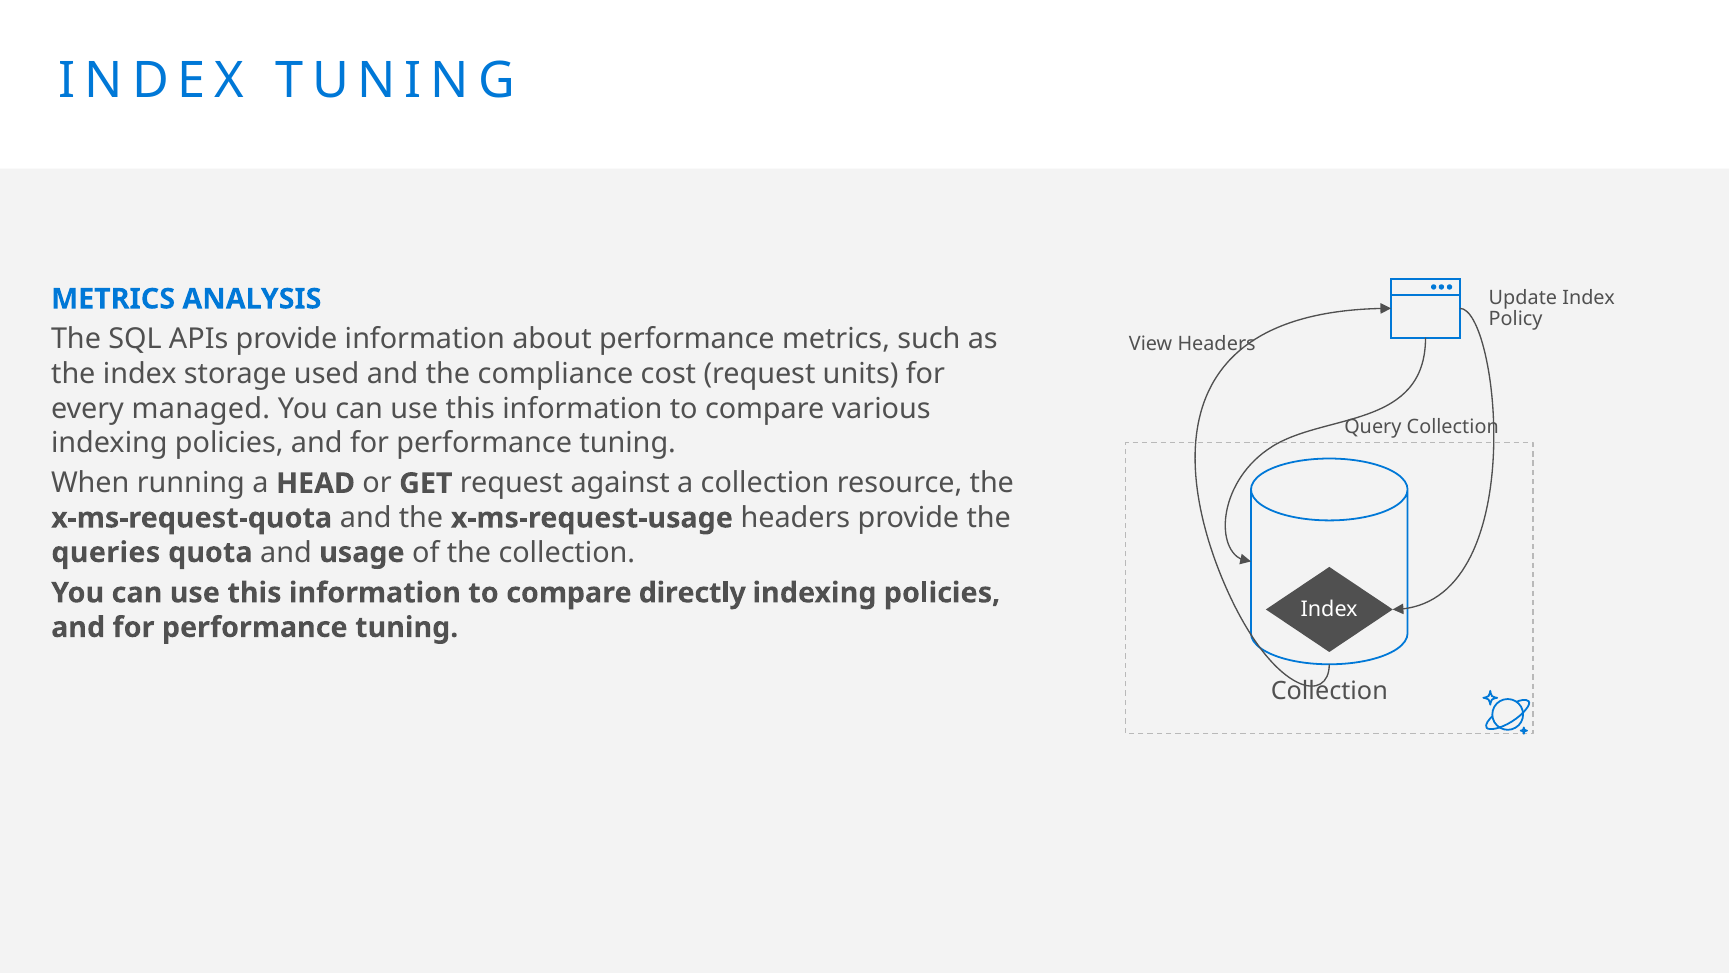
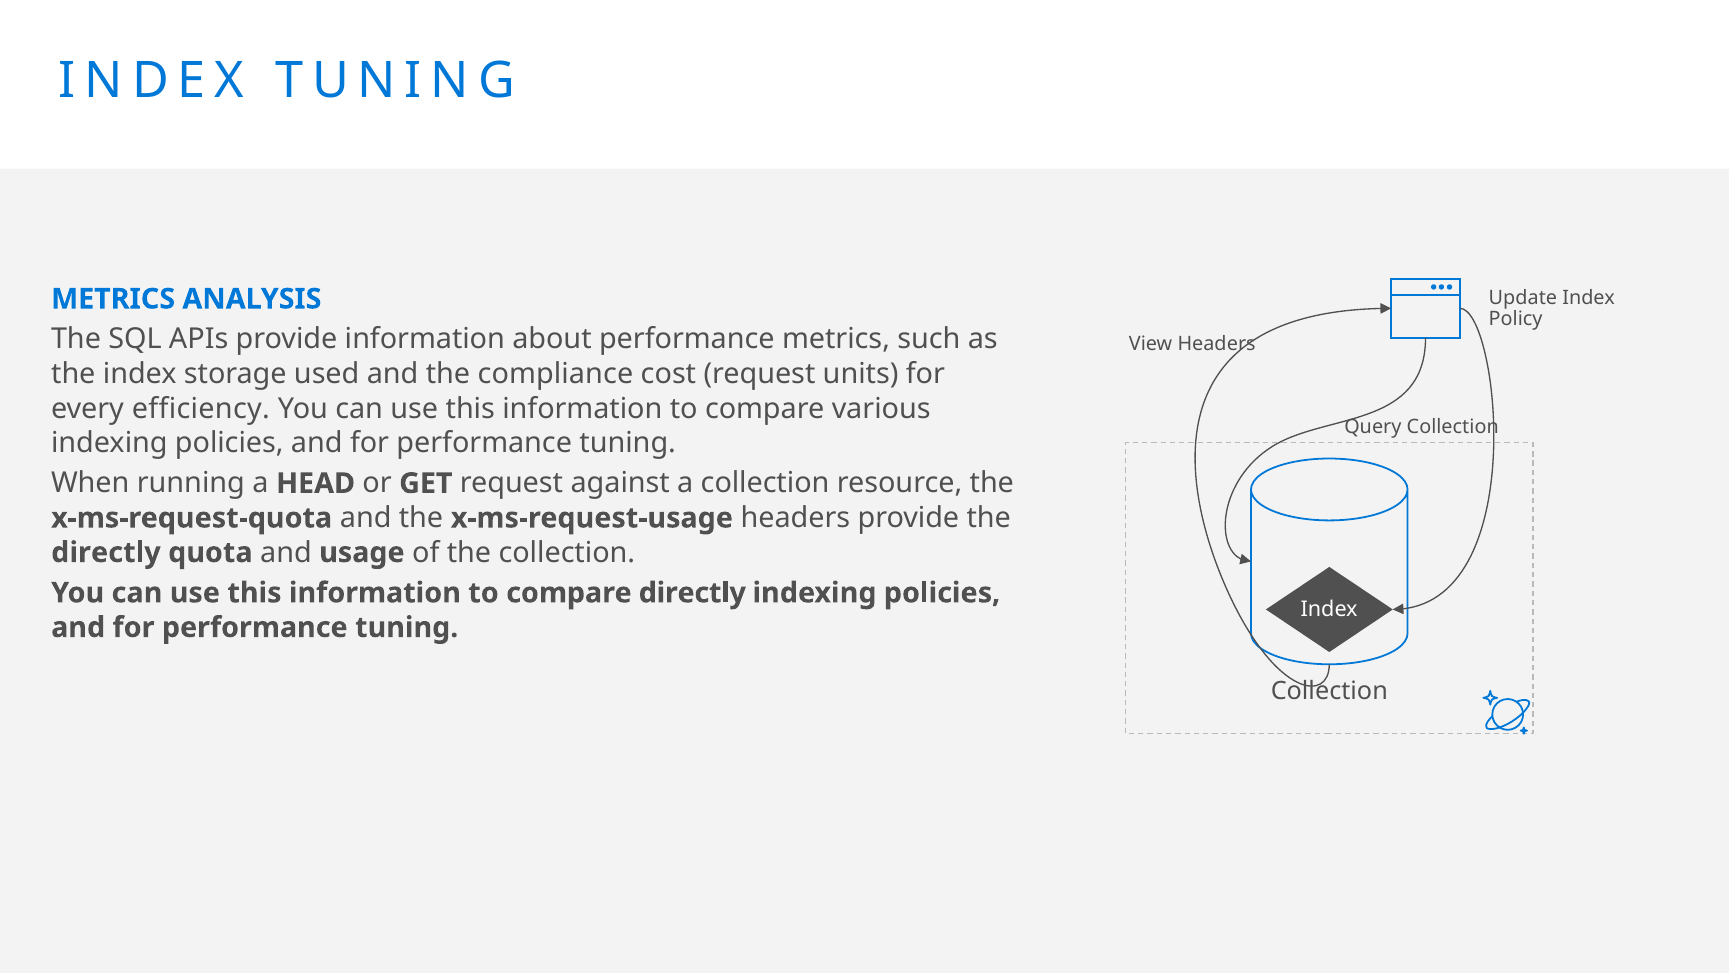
managed: managed -> efficiency
queries at (106, 552): queries -> directly
